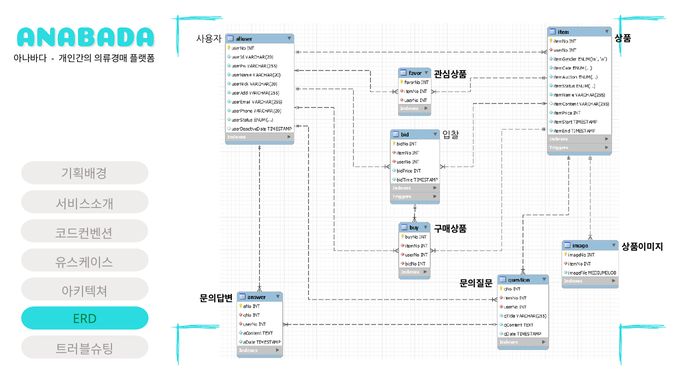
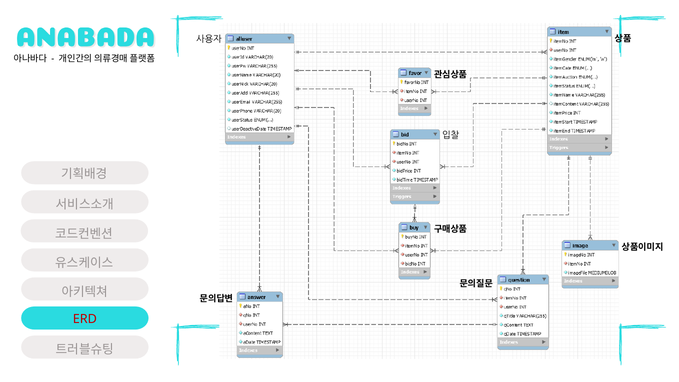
ERD colour: green -> red
